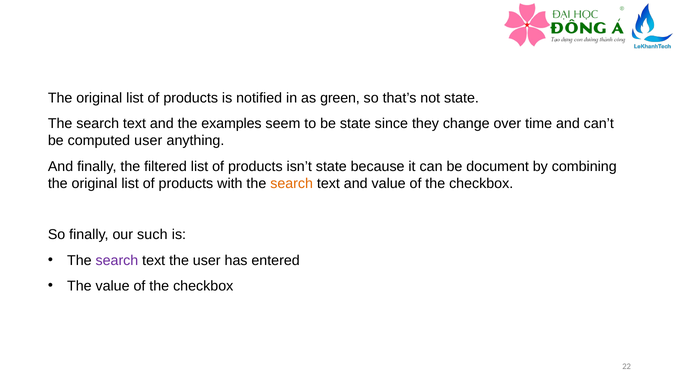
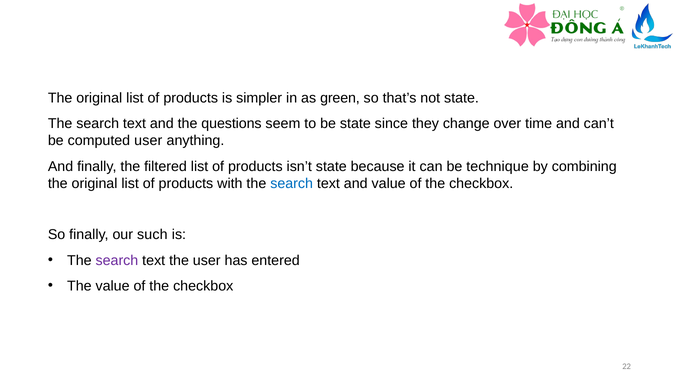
notified: notified -> simpler
examples: examples -> questions
document: document -> technique
search at (292, 184) colour: orange -> blue
